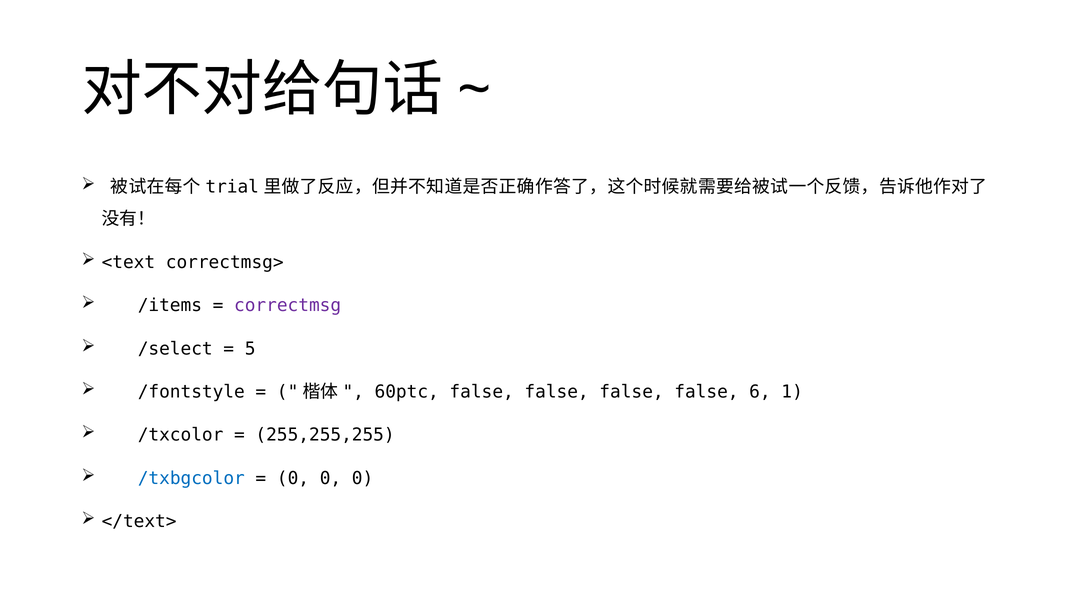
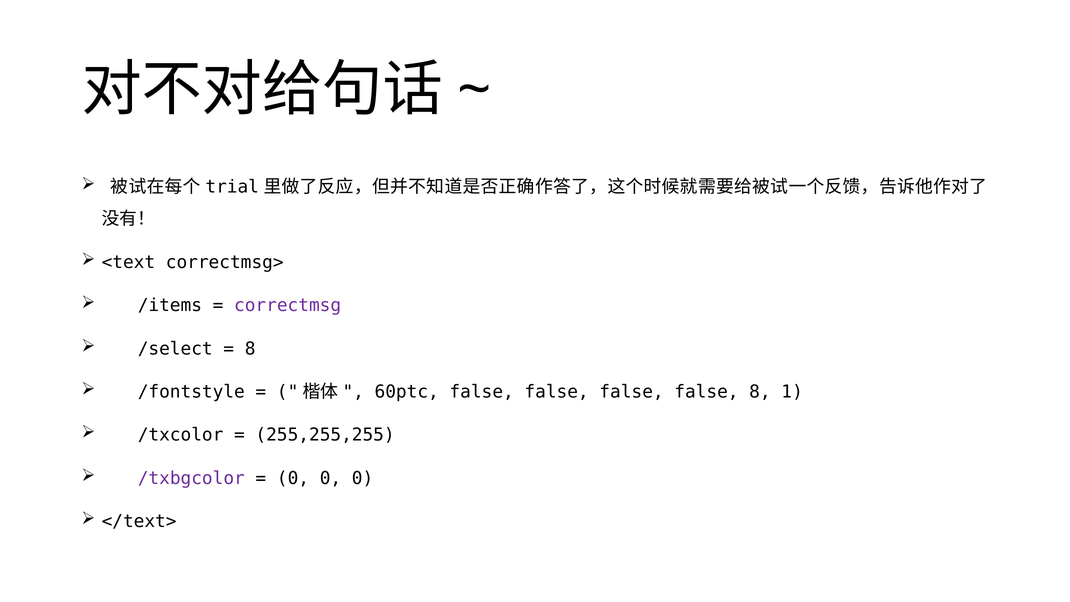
5 at (250, 349): 5 -> 8
false 6: 6 -> 8
/txbgcolor colour: blue -> purple
